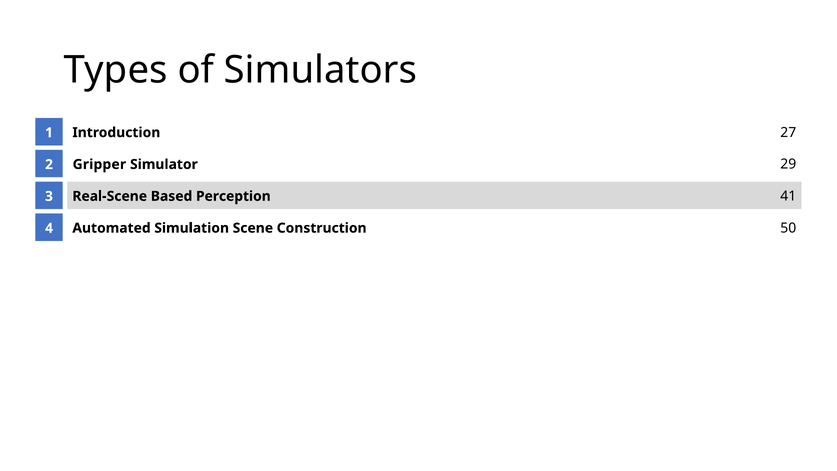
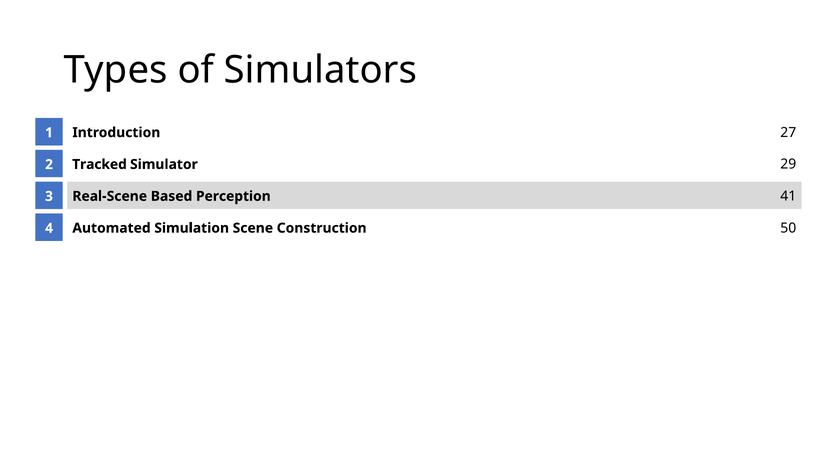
Gripper: Gripper -> Tracked
